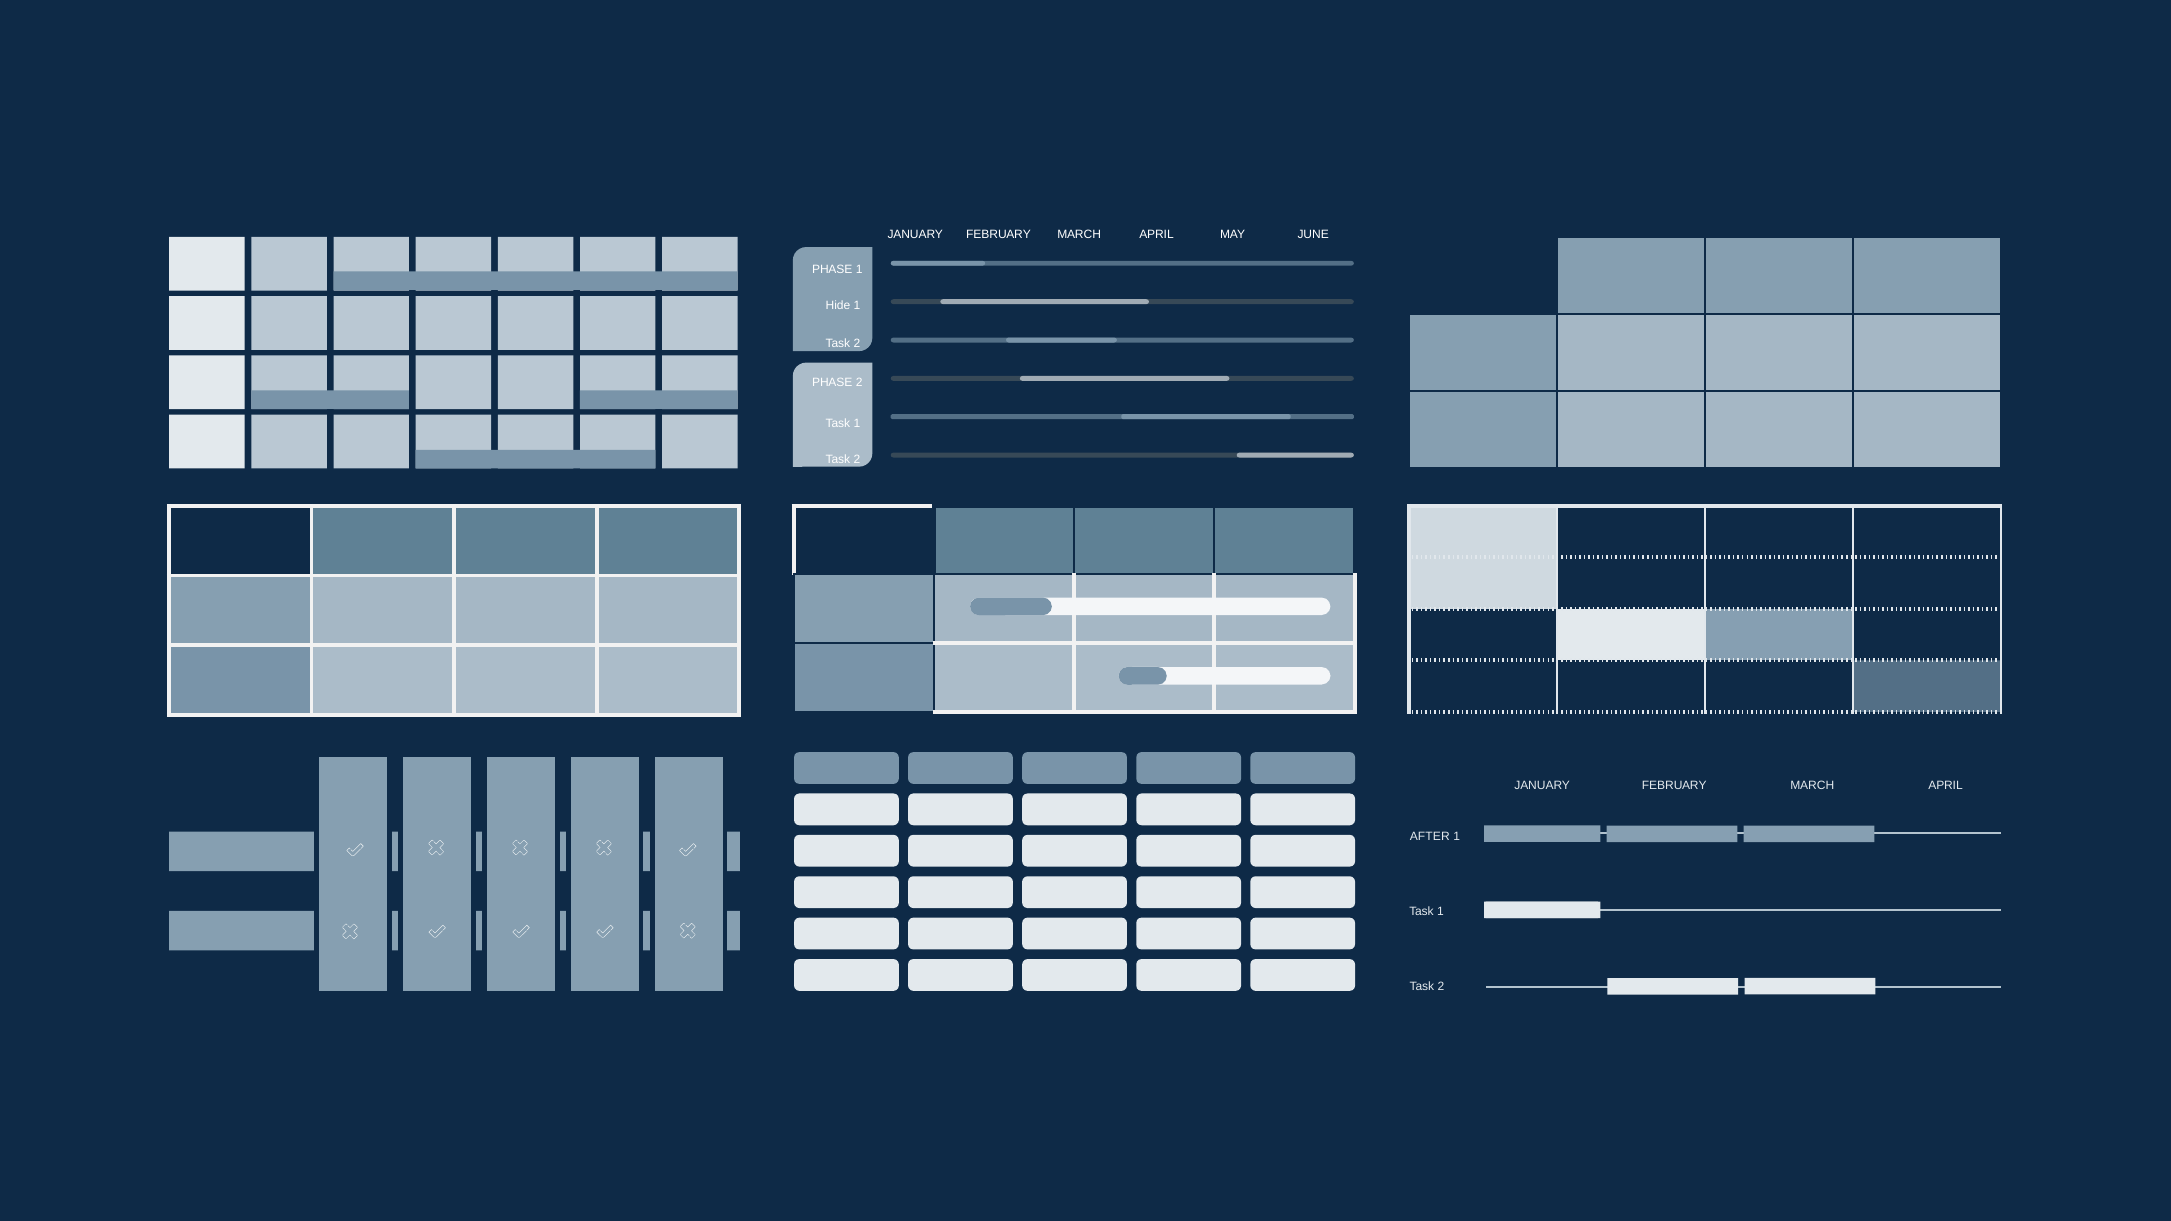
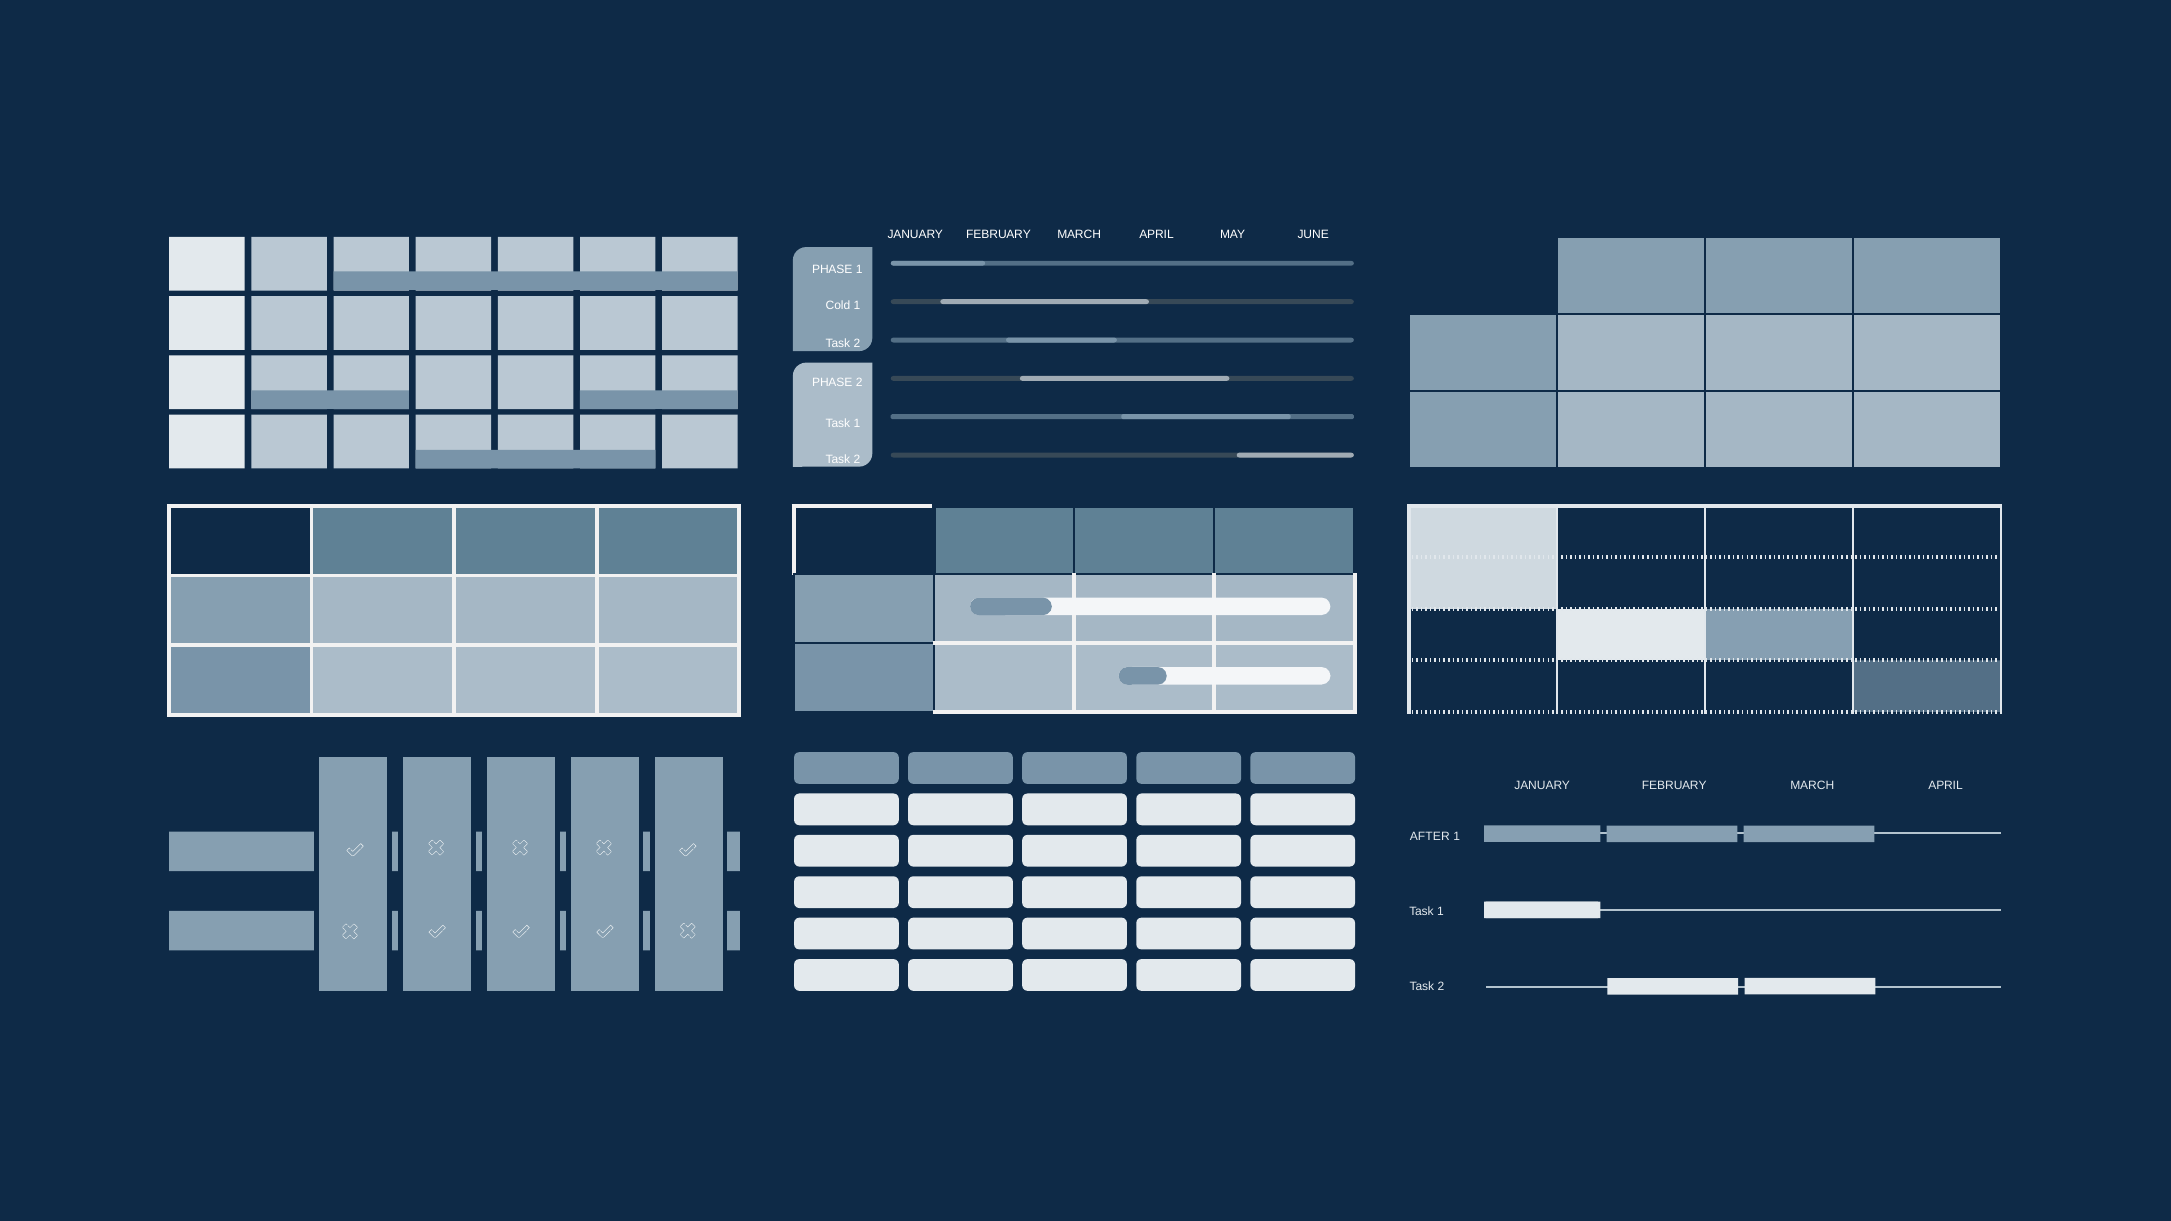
Hide: Hide -> Cold
